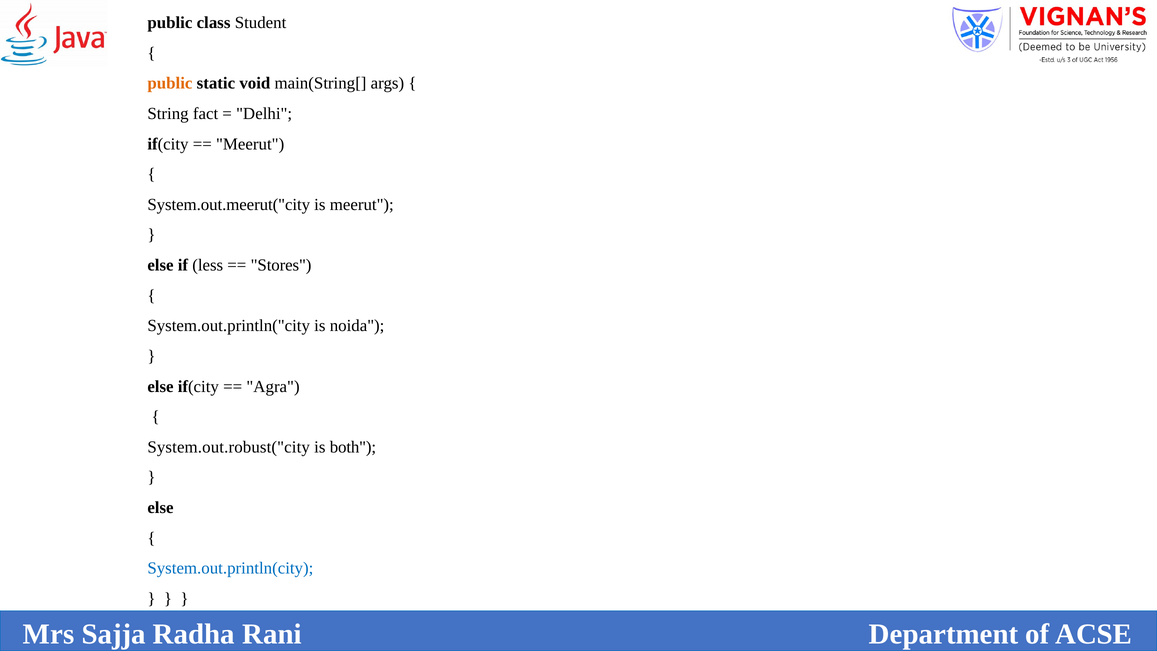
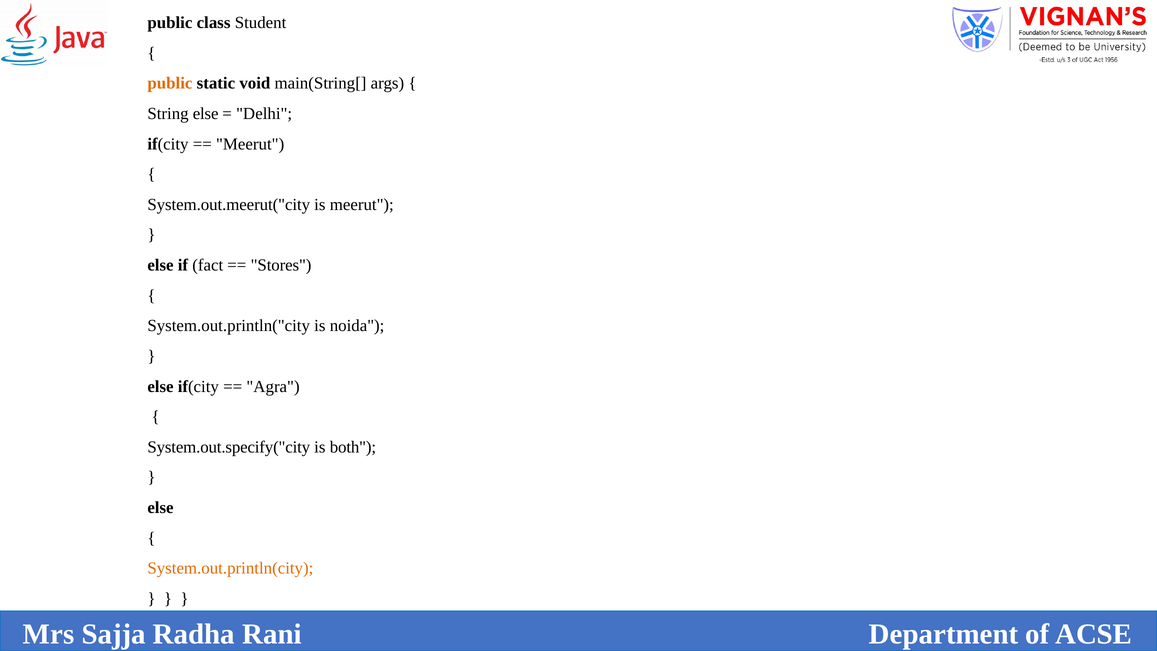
String fact: fact -> else
less: less -> fact
System.out.robust("city: System.out.robust("city -> System.out.specify("city
System.out.println(city colour: blue -> orange
